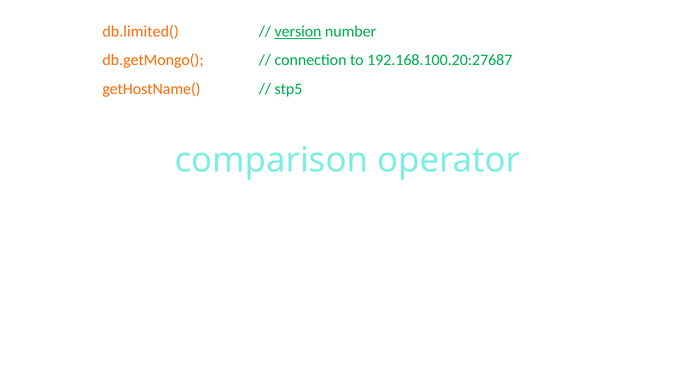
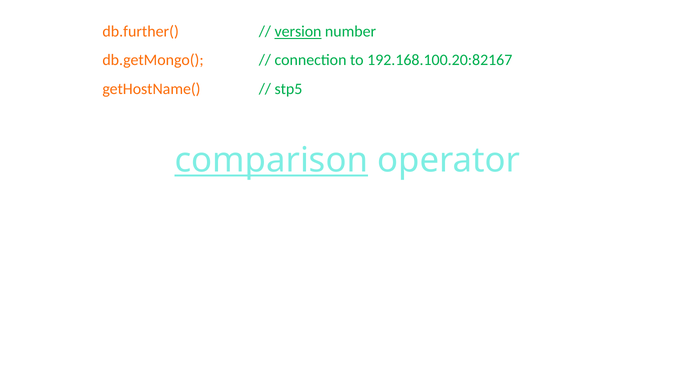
db.limited(: db.limited( -> db.further(
192.168.100.20:27687: 192.168.100.20:27687 -> 192.168.100.20:82167
comparison underline: none -> present
